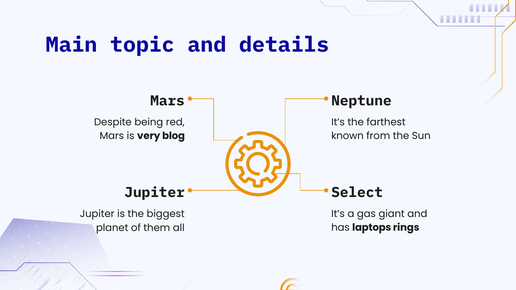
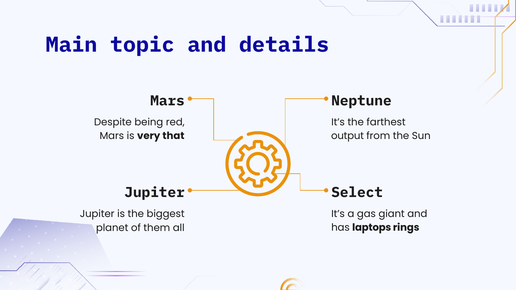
blog: blog -> that
known: known -> output
